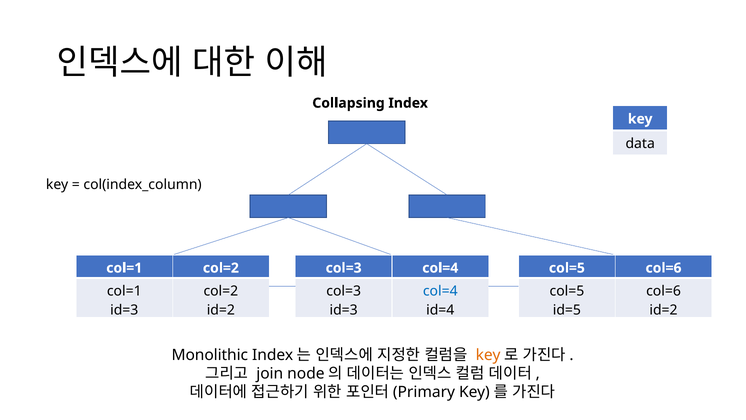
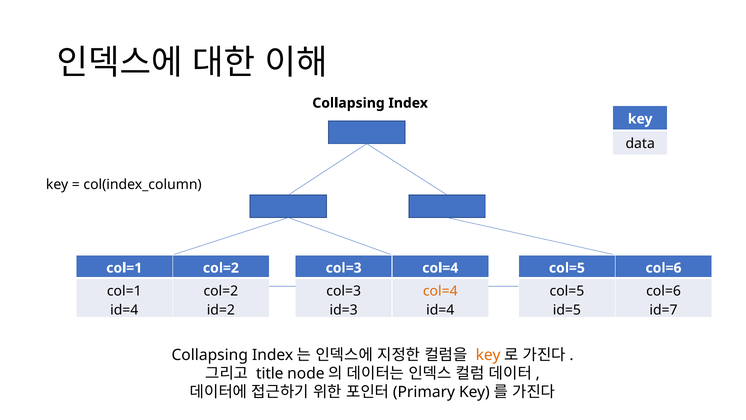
col=4 at (440, 291) colour: blue -> orange
id=3 at (124, 310): id=3 -> id=4
id=2 at (664, 310): id=2 -> id=7
Monolithic at (210, 355): Monolithic -> Collapsing
join: join -> title
